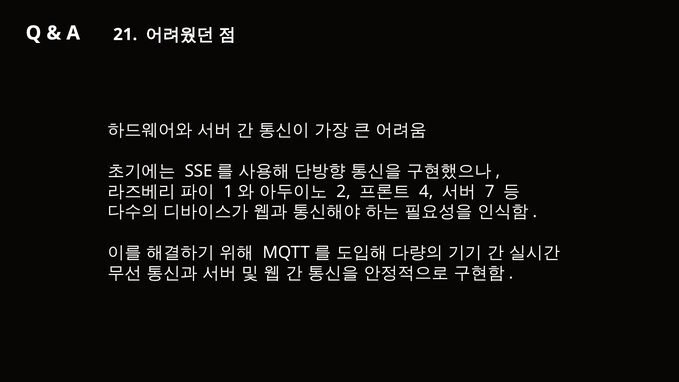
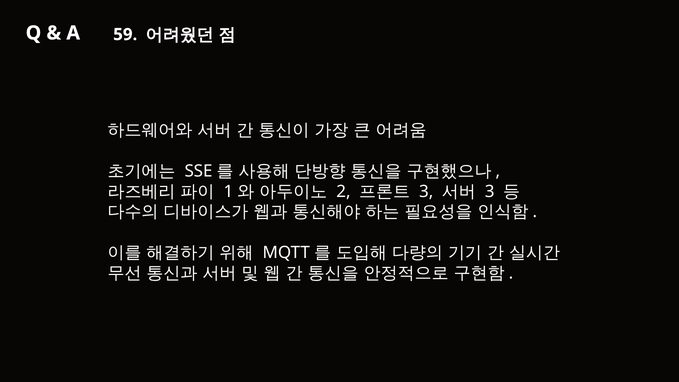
21: 21 -> 59
4 at (426, 191): 4 -> 3
7 at (490, 191): 7 -> 3
